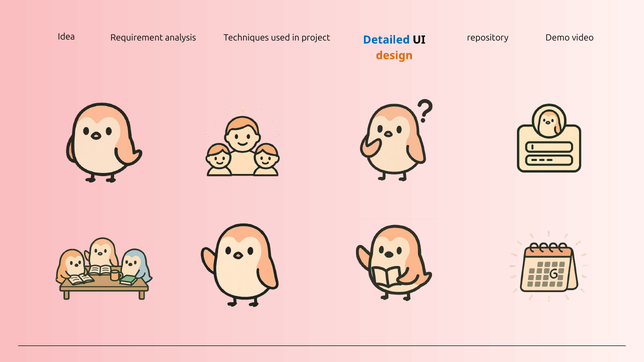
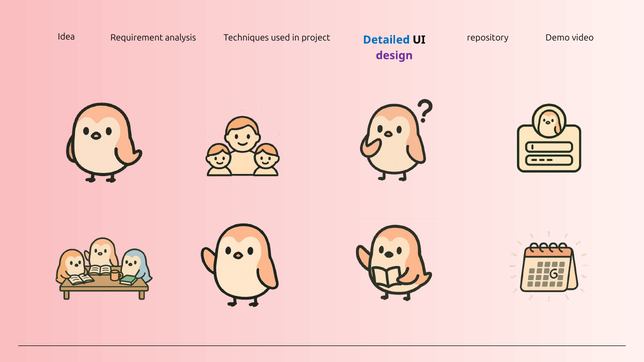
design colour: orange -> purple
